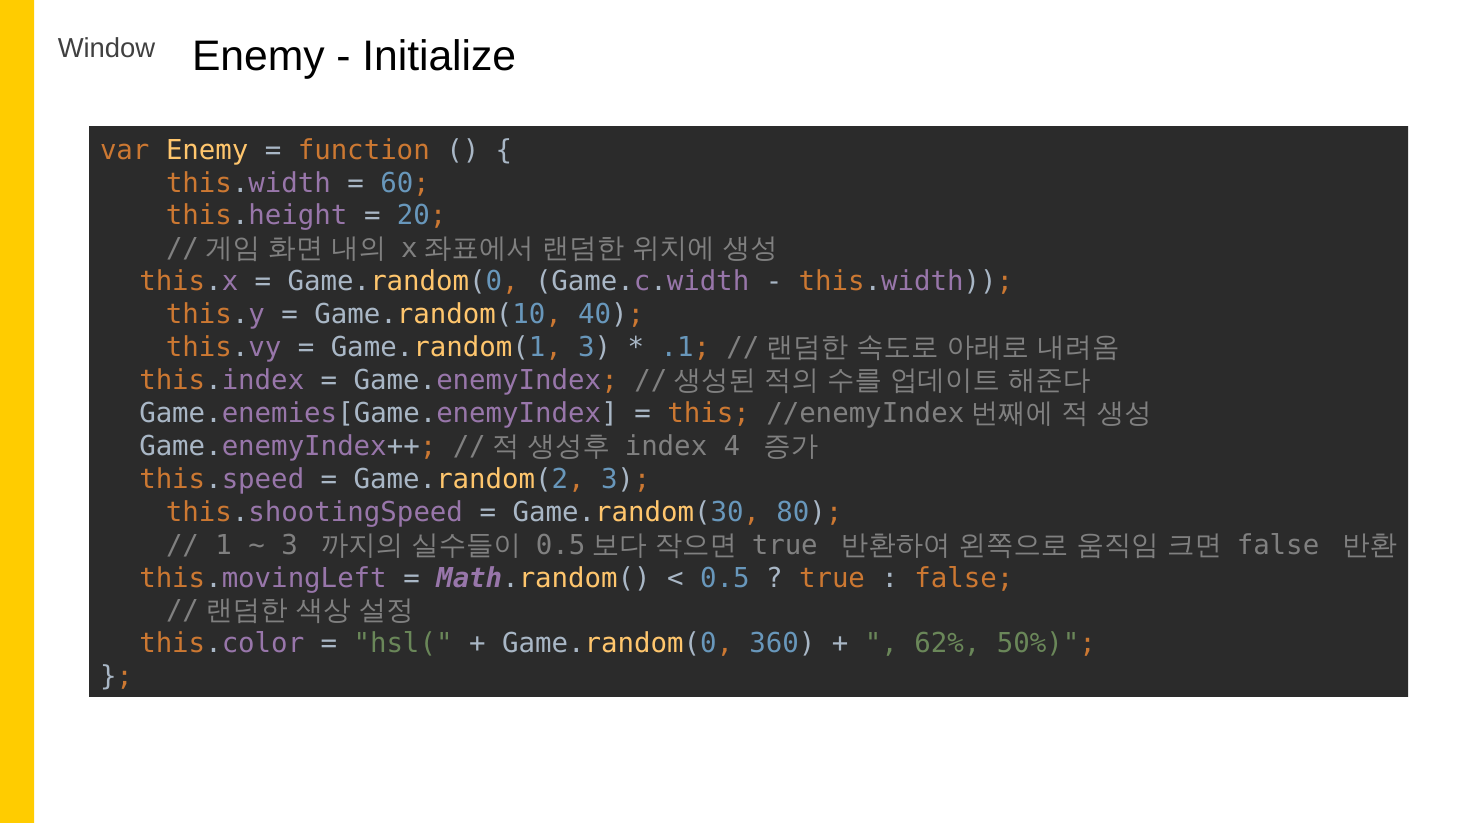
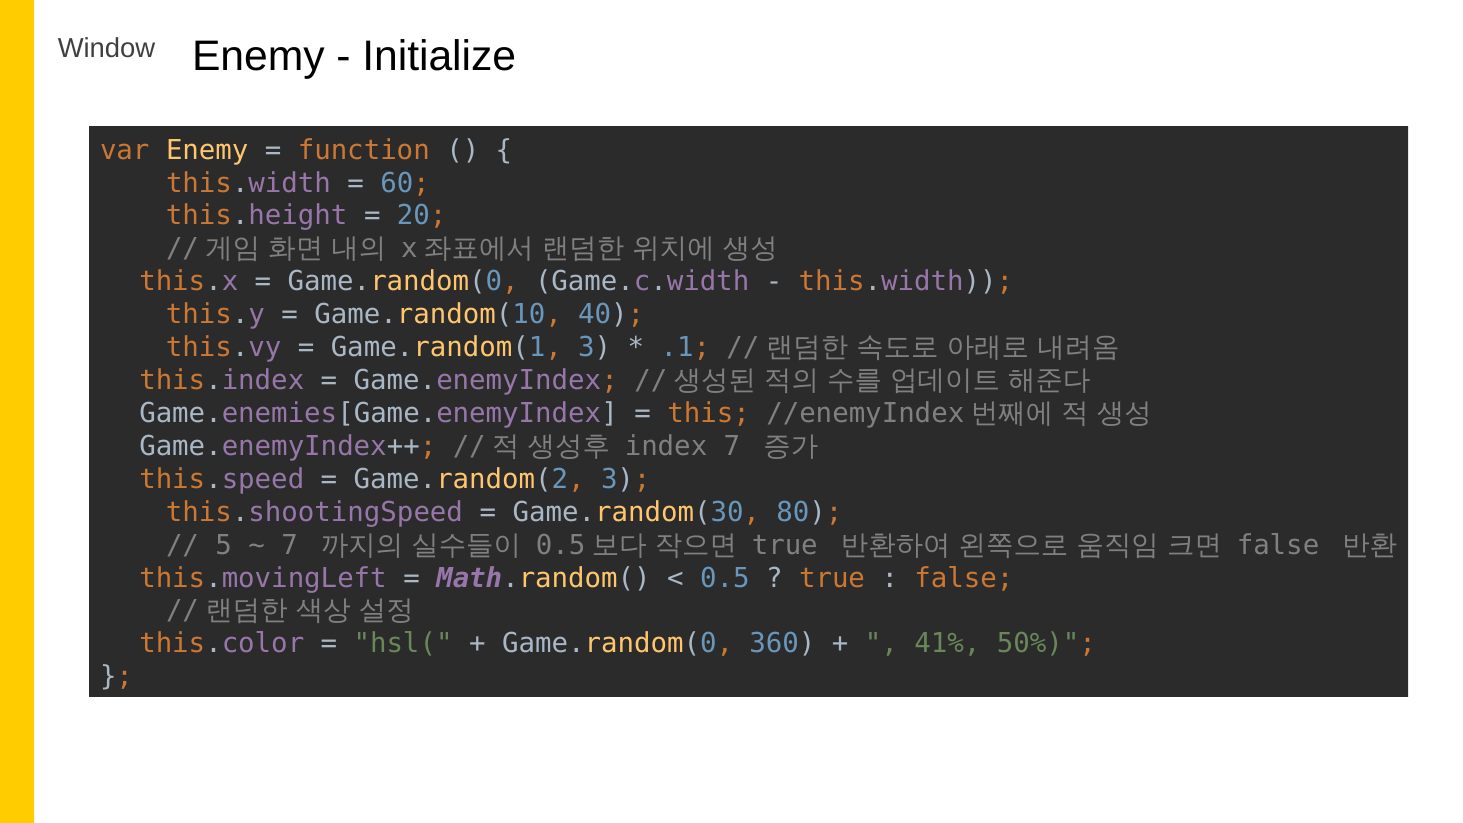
index 4: 4 -> 7
1: 1 -> 5
3 at (290, 545): 3 -> 7
62%: 62% -> 41%
